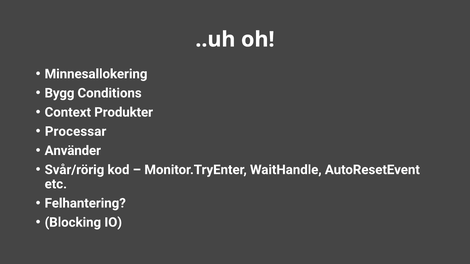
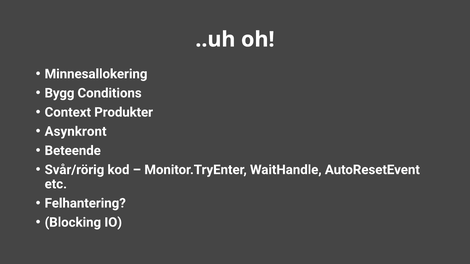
Processar: Processar -> Asynkront
Använder: Använder -> Beteende
